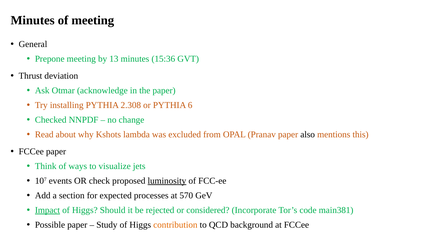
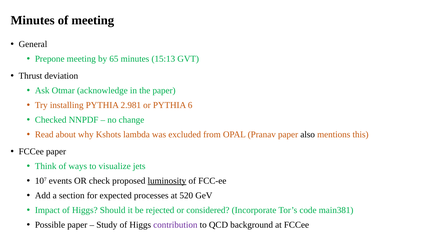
13: 13 -> 65
15:36: 15:36 -> 15:13
2.308: 2.308 -> 2.981
570: 570 -> 520
Impact underline: present -> none
contribution colour: orange -> purple
